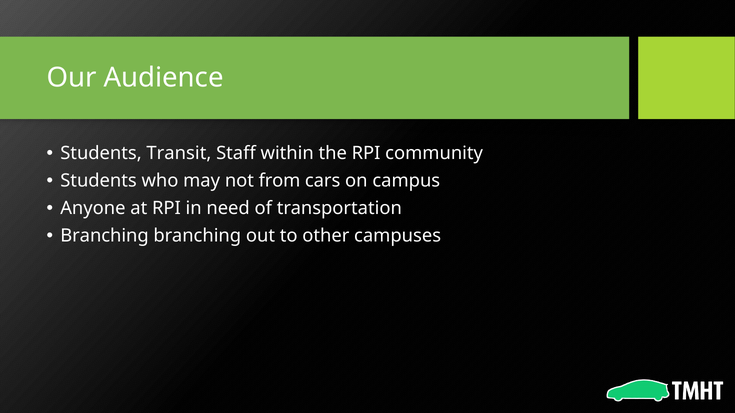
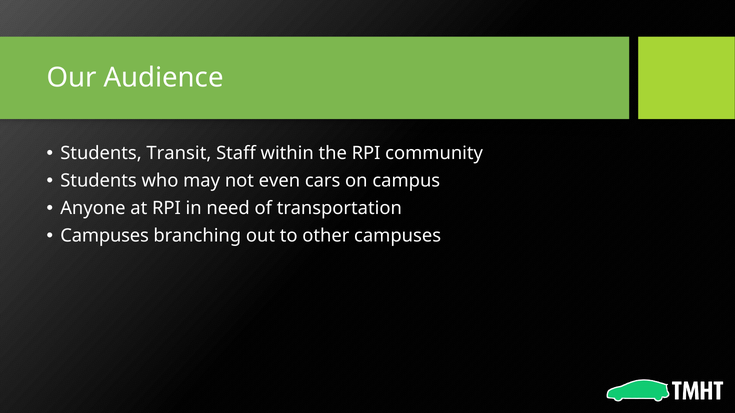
from: from -> even
Branching at (105, 236): Branching -> Campuses
